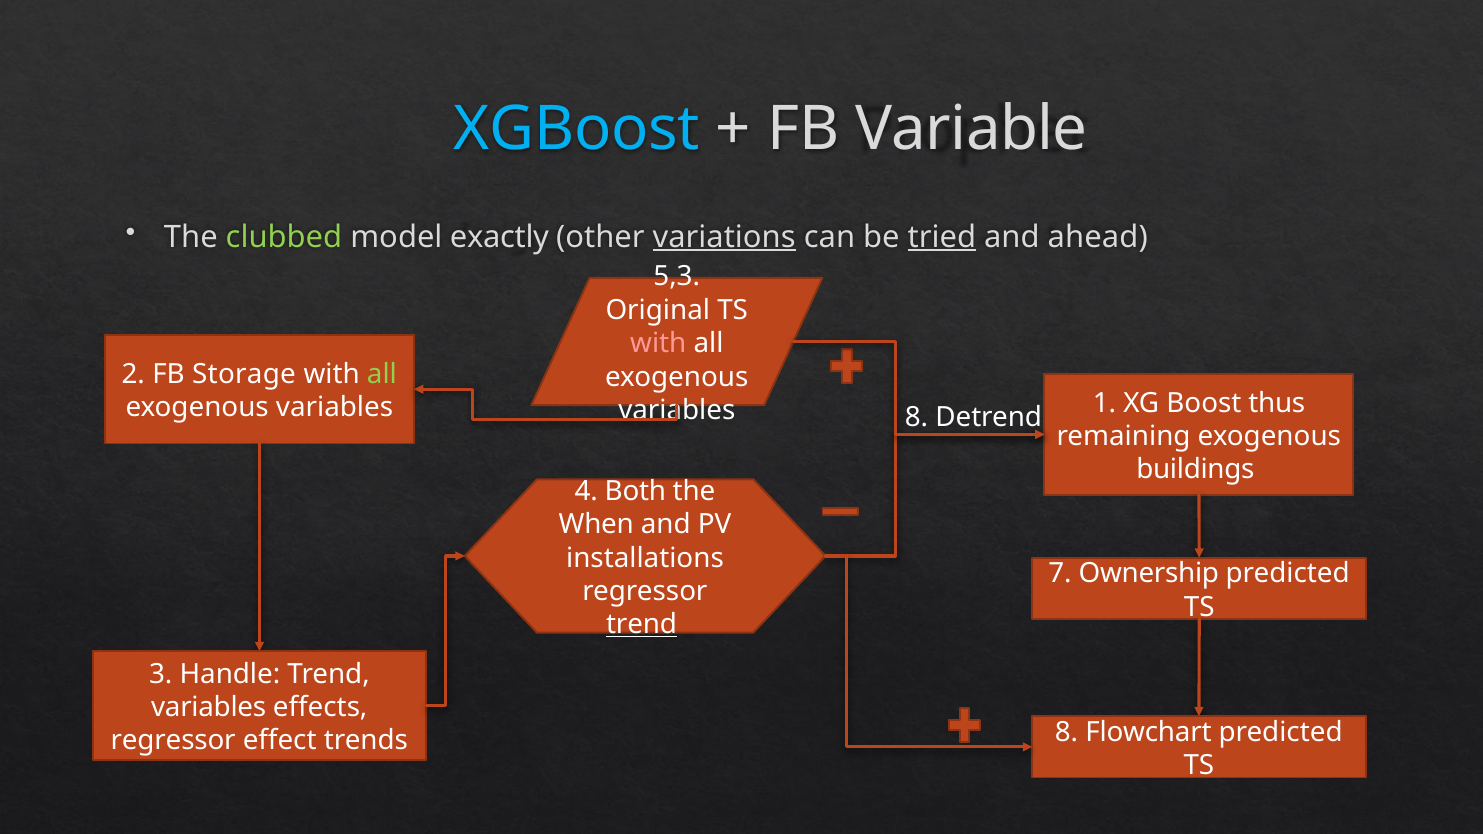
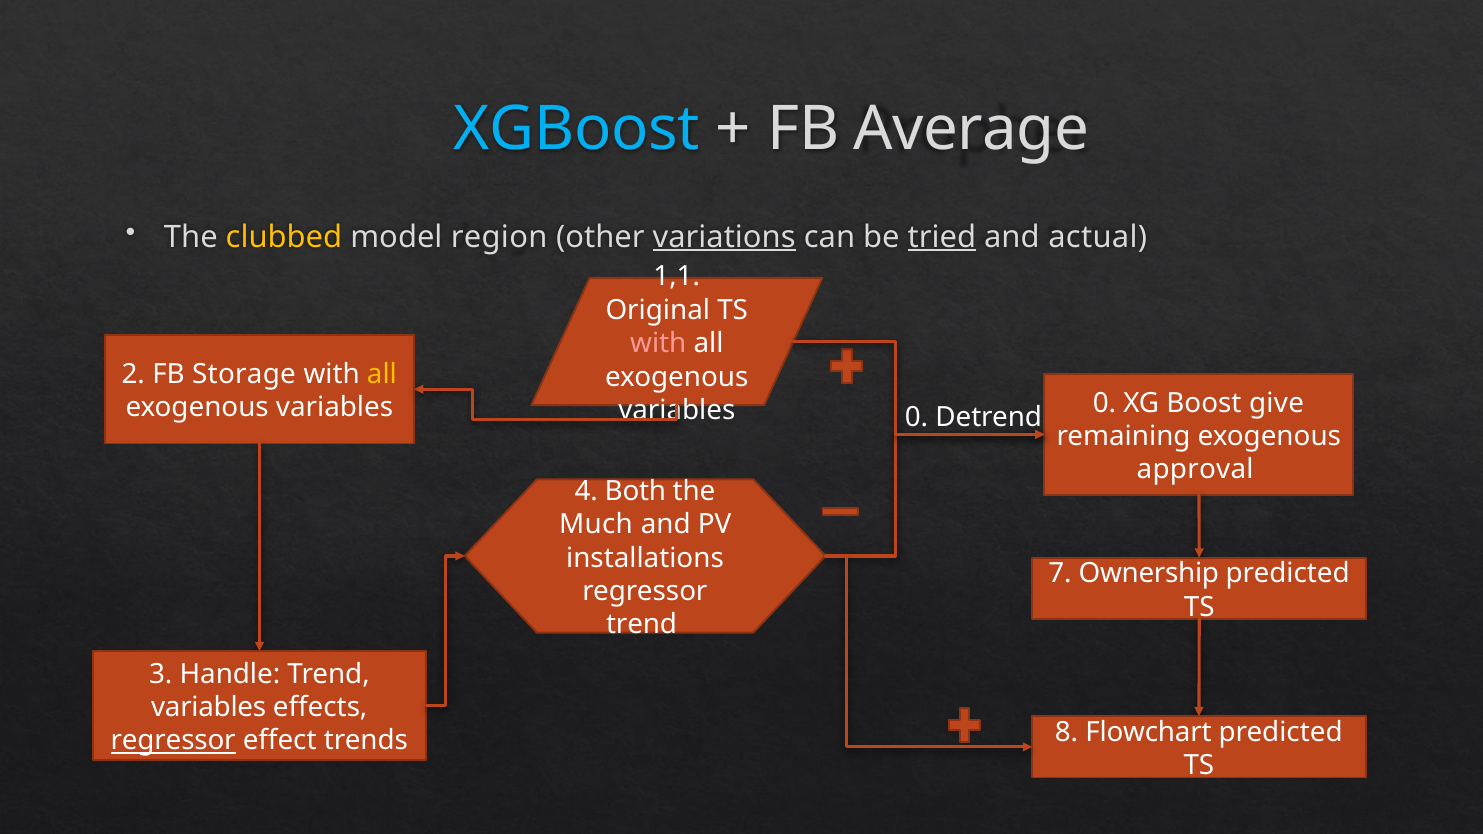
Variable: Variable -> Average
clubbed colour: light green -> yellow
exactly: exactly -> region
ahead: ahead -> actual
5,3: 5,3 -> 1,1
all at (382, 375) colour: light green -> yellow
1 at (1104, 403): 1 -> 0
thus: thus -> give
8 at (916, 418): 8 -> 0
buildings: buildings -> approval
When: When -> Much
trend at (642, 625) underline: present -> none
regressor at (173, 741) underline: none -> present
